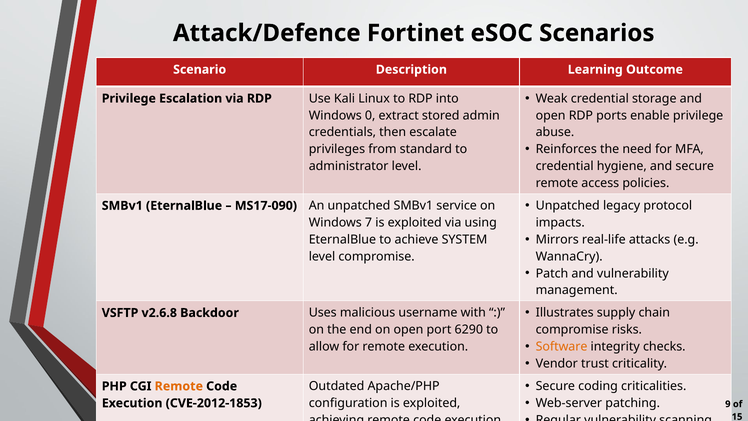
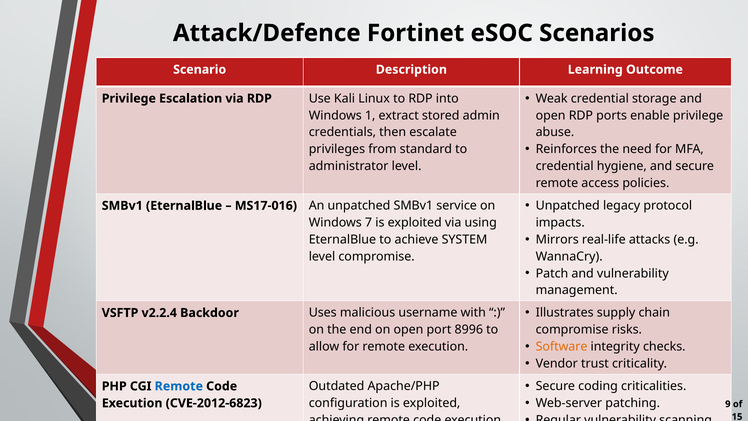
0: 0 -> 1
MS17-090: MS17-090 -> MS17-016
v2.6.8: v2.6.8 -> v2.2.4
6290: 6290 -> 8996
Remote at (179, 386) colour: orange -> blue
CVE-2012-1853: CVE-2012-1853 -> CVE-2012-6823
